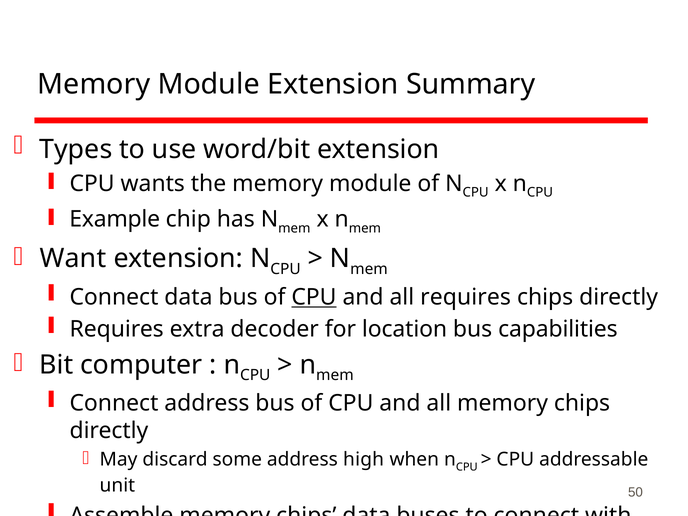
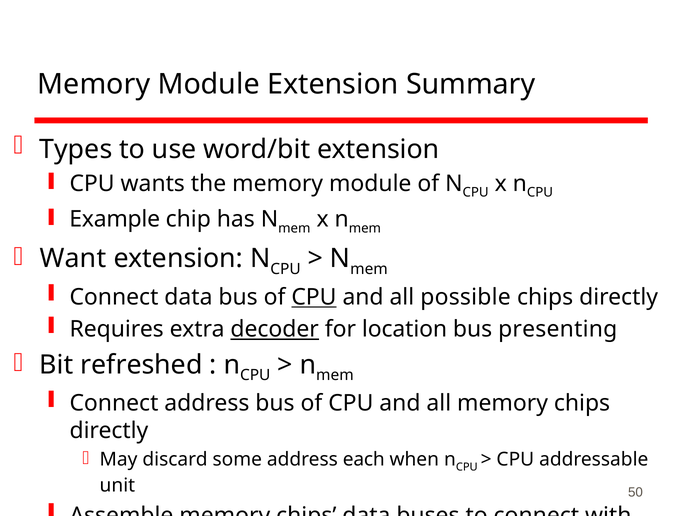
all requires: requires -> possible
decoder underline: none -> present
capabilities: capabilities -> presenting
computer: computer -> refreshed
high: high -> each
